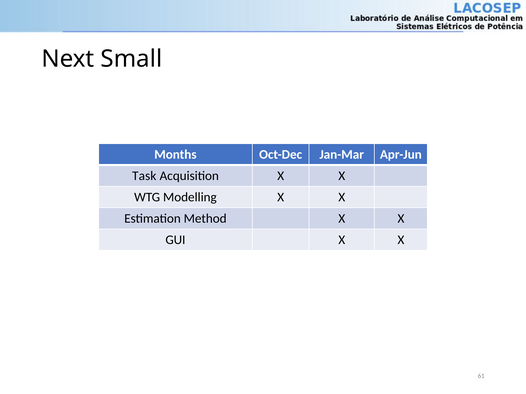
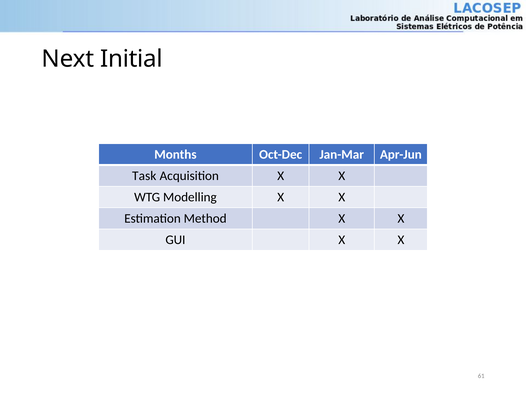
Small: Small -> Initial
